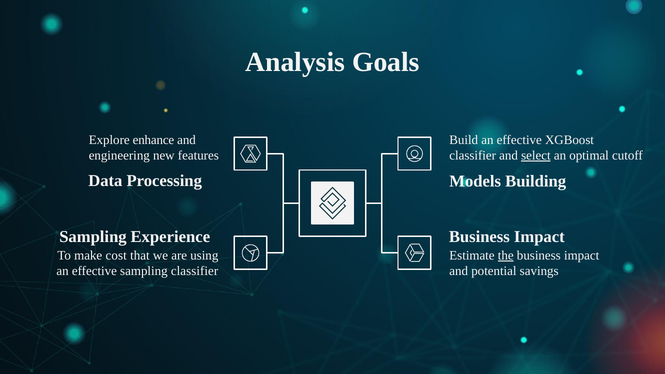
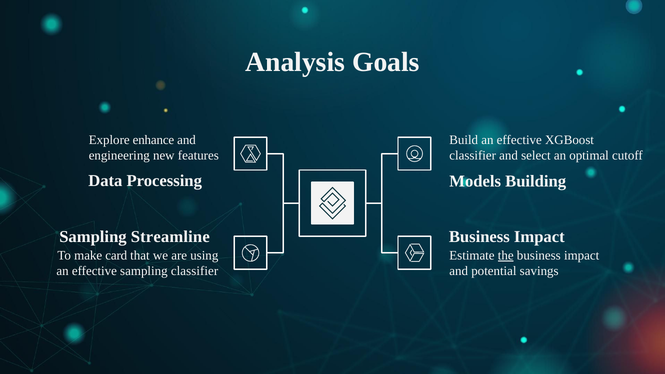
select underline: present -> none
Experience: Experience -> Streamline
cost: cost -> card
